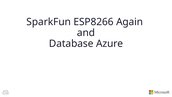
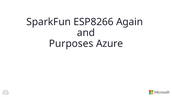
Database: Database -> Purposes
